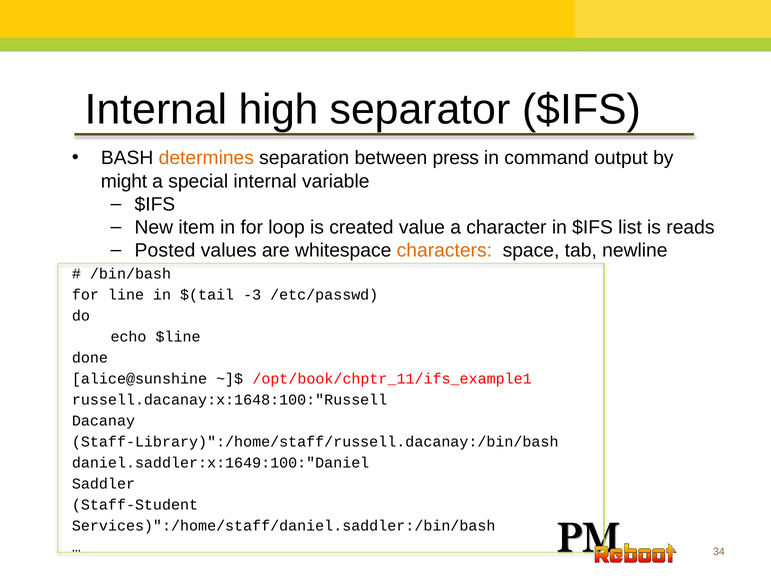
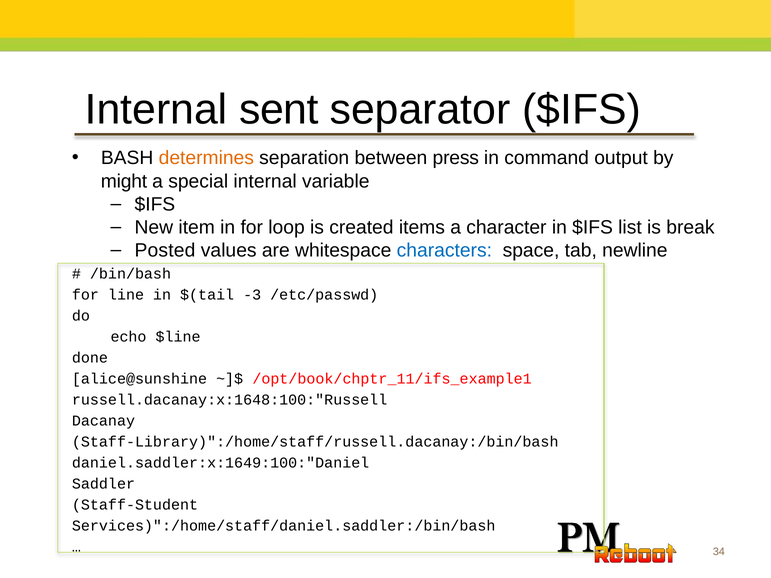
high: high -> sent
value: value -> items
reads: reads -> break
characters colour: orange -> blue
